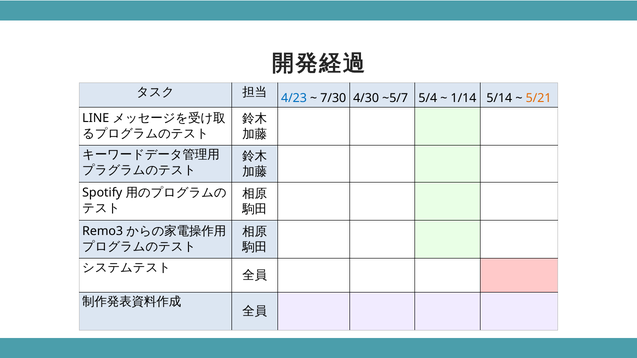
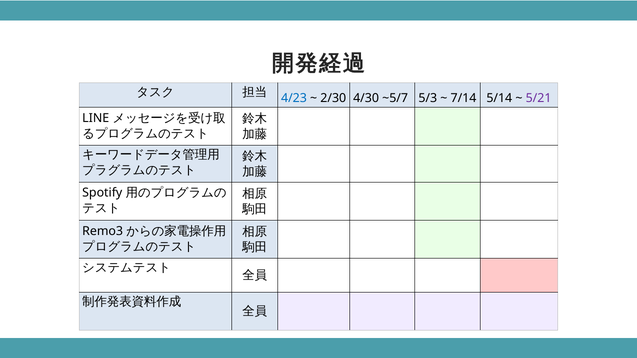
7/30: 7/30 -> 2/30
5/4: 5/4 -> 5/3
1/14: 1/14 -> 7/14
5/21 colour: orange -> purple
